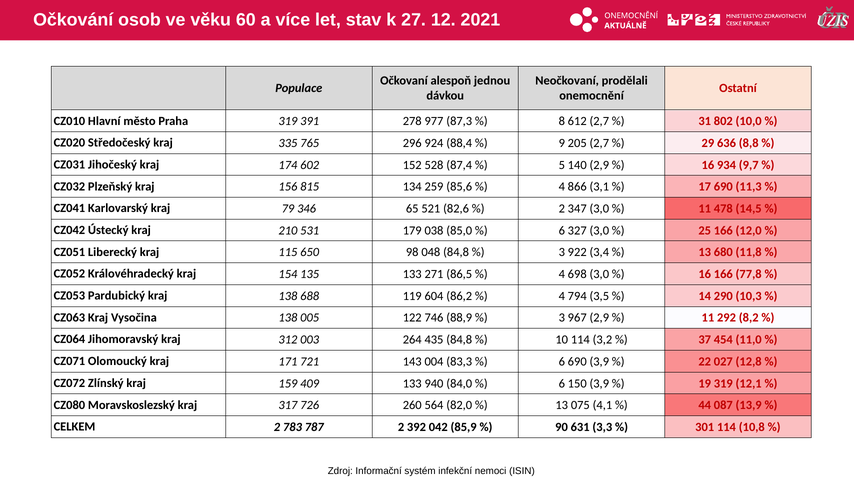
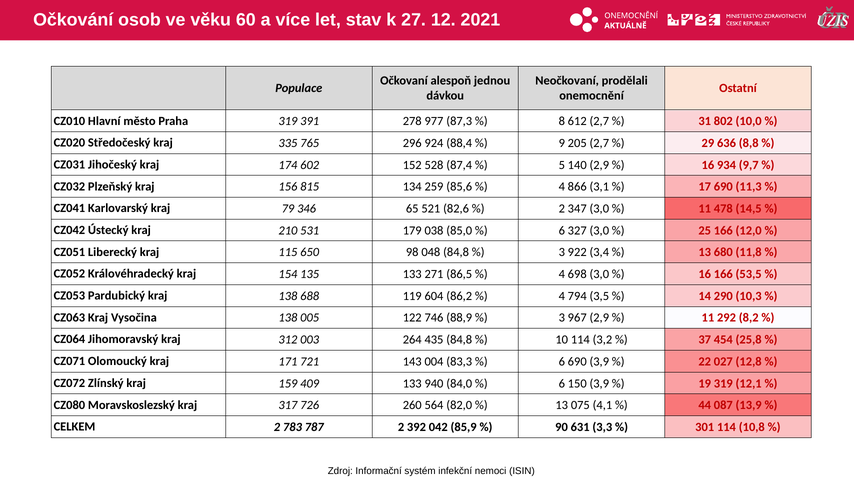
77,8: 77,8 -> 53,5
11,0: 11,0 -> 25,8
